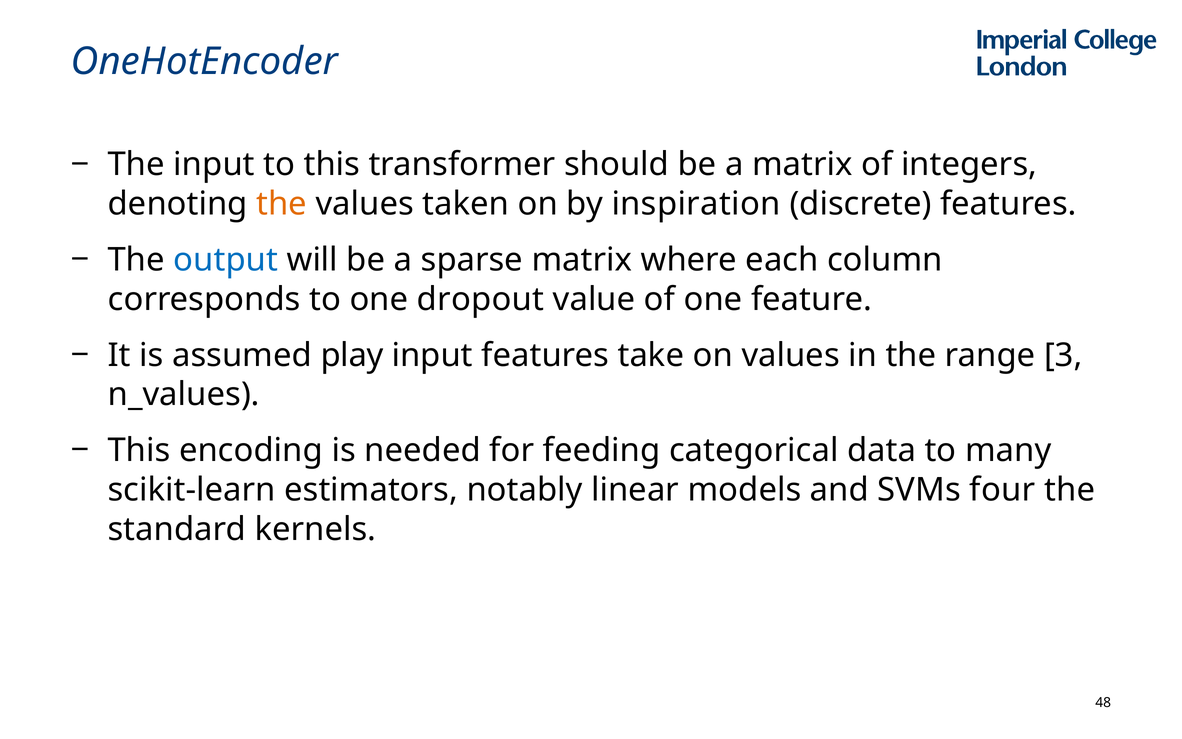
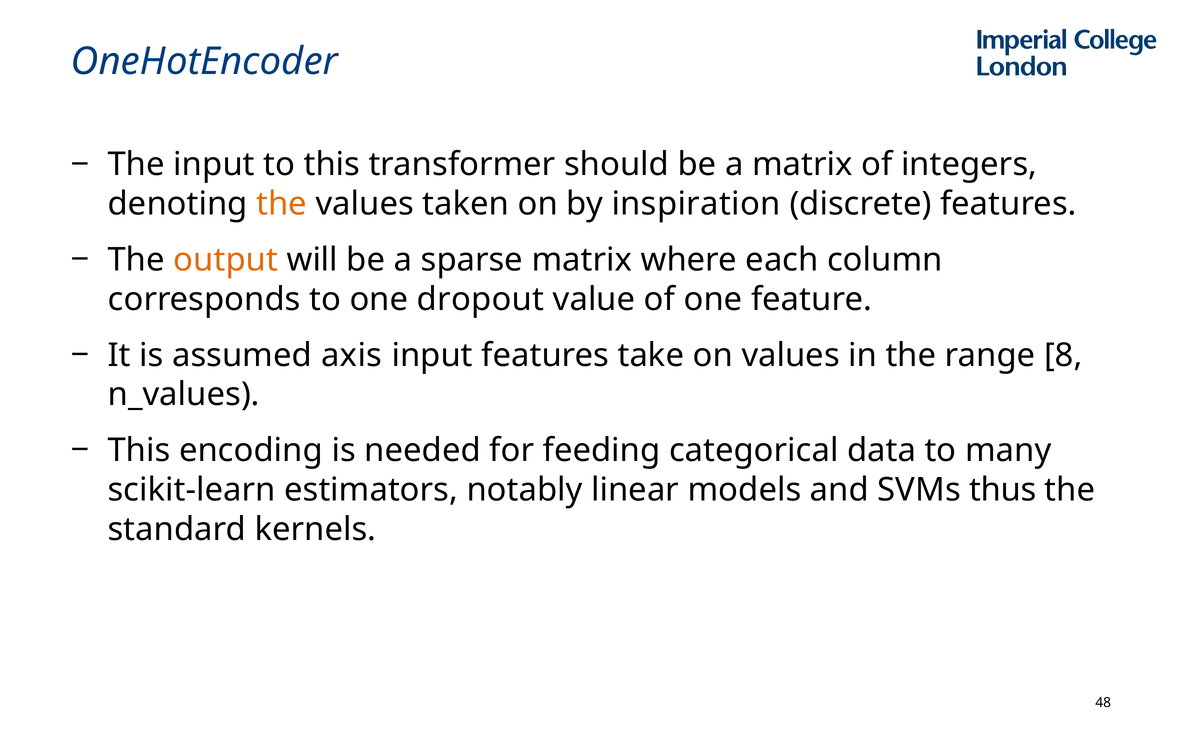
output colour: blue -> orange
play: play -> axis
3: 3 -> 8
four: four -> thus
